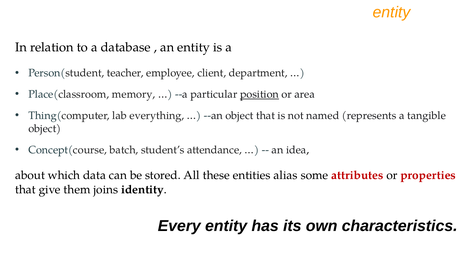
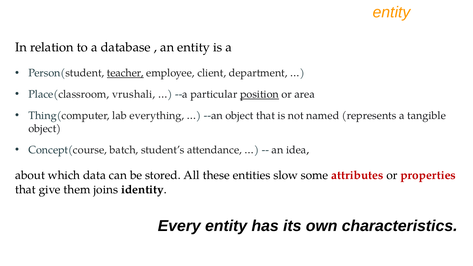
teacher underline: none -> present
memory: memory -> vrushali
alias: alias -> slow
